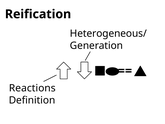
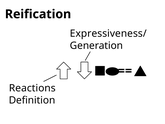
Heterogeneous/: Heterogeneous/ -> Expressiveness/
